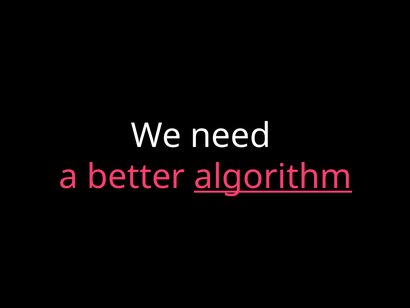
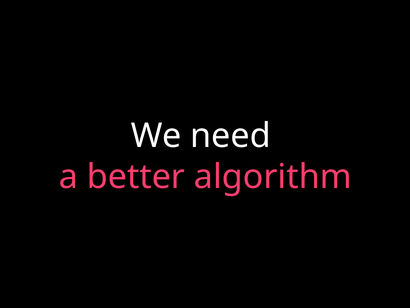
algorithm underline: present -> none
